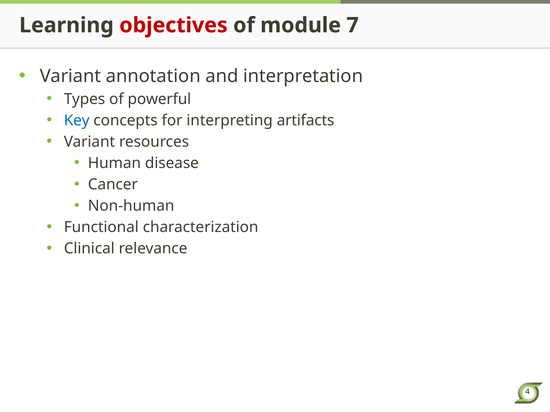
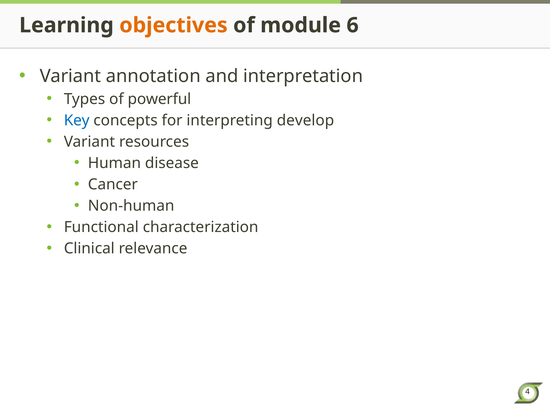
objectives colour: red -> orange
7: 7 -> 6
artifacts: artifacts -> develop
